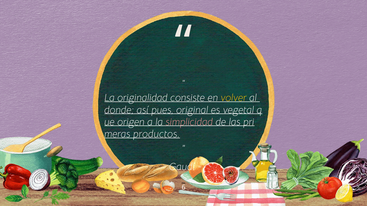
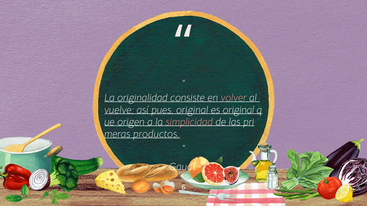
volver colour: yellow -> pink
donde: donde -> vuelve
es vegetal: vegetal -> original
